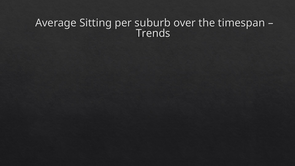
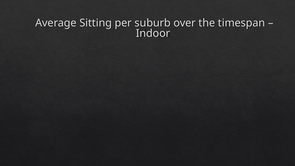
Trends: Trends -> Indoor
